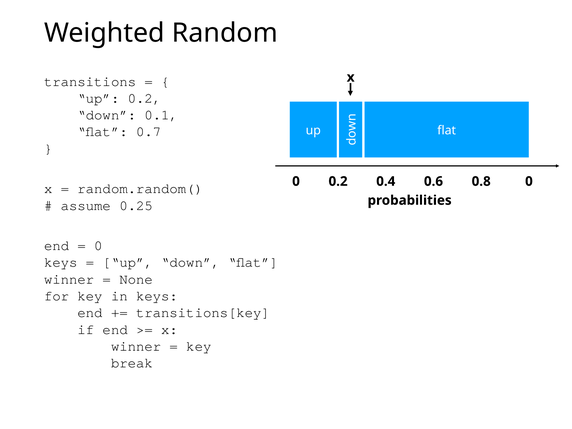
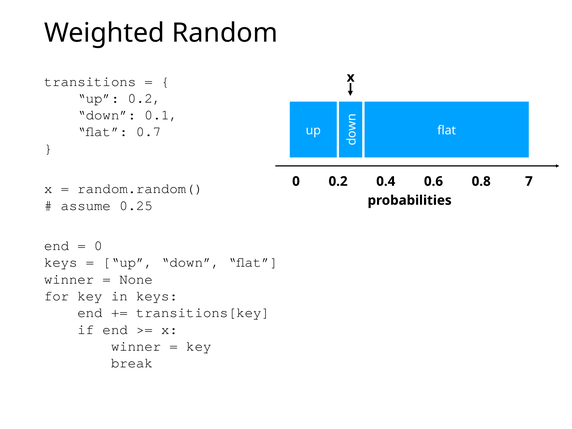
0 0: 0 -> 7
